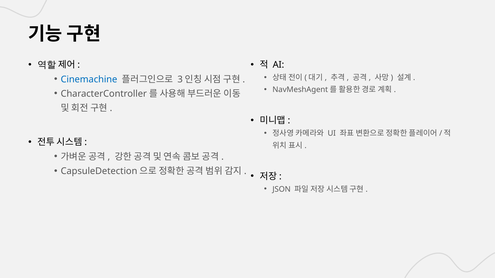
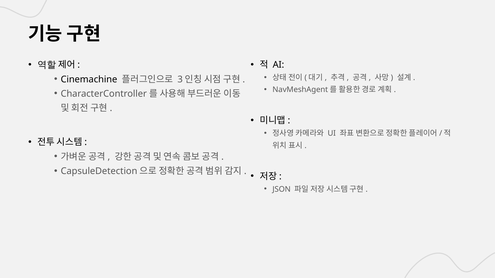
Cinemachine colour: blue -> black
